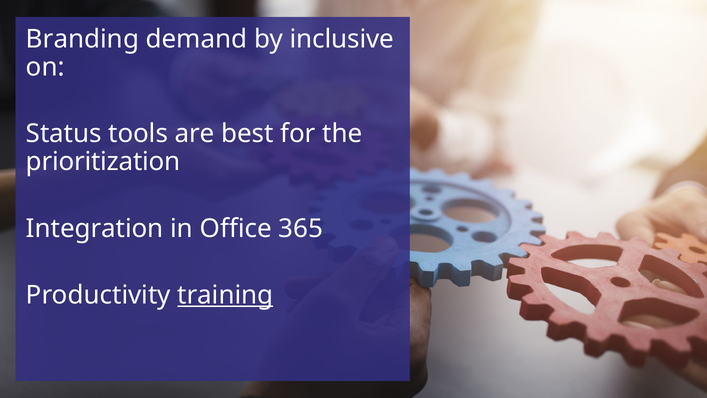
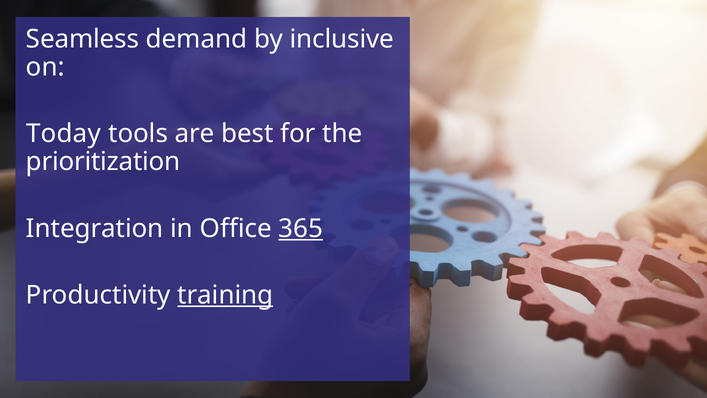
Branding: Branding -> Seamless
Status: Status -> Today
365 underline: none -> present
